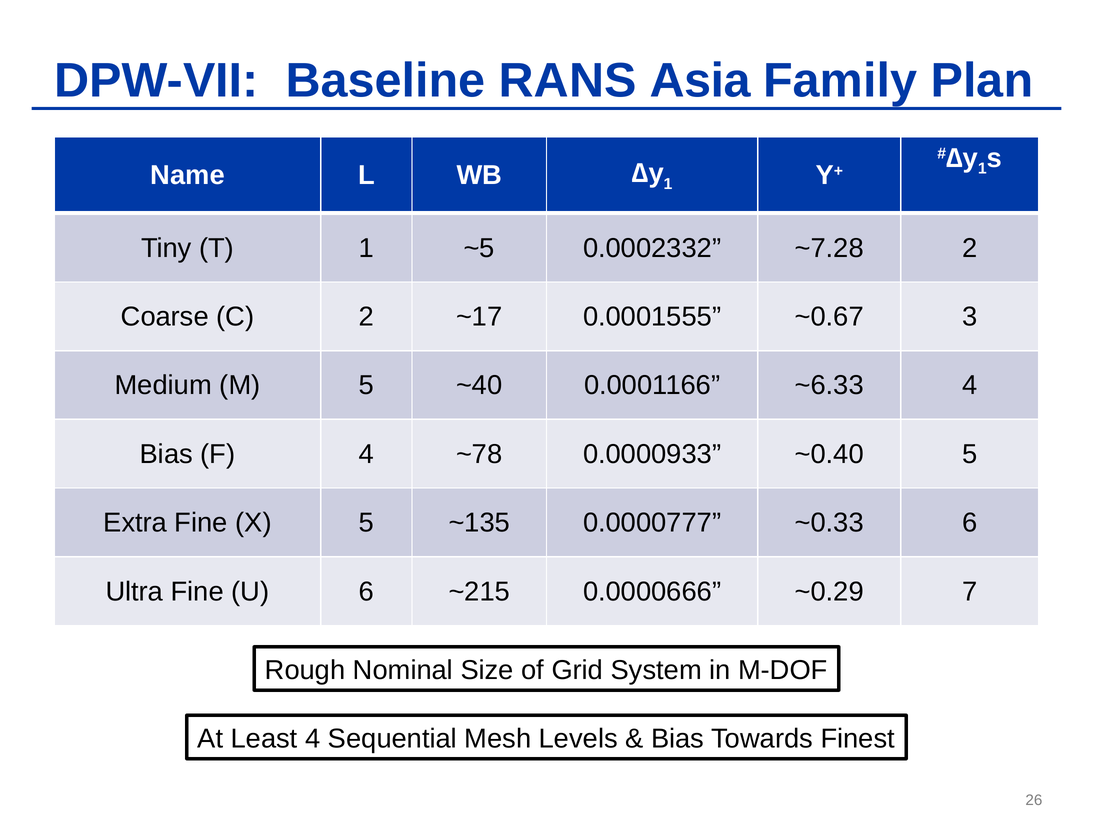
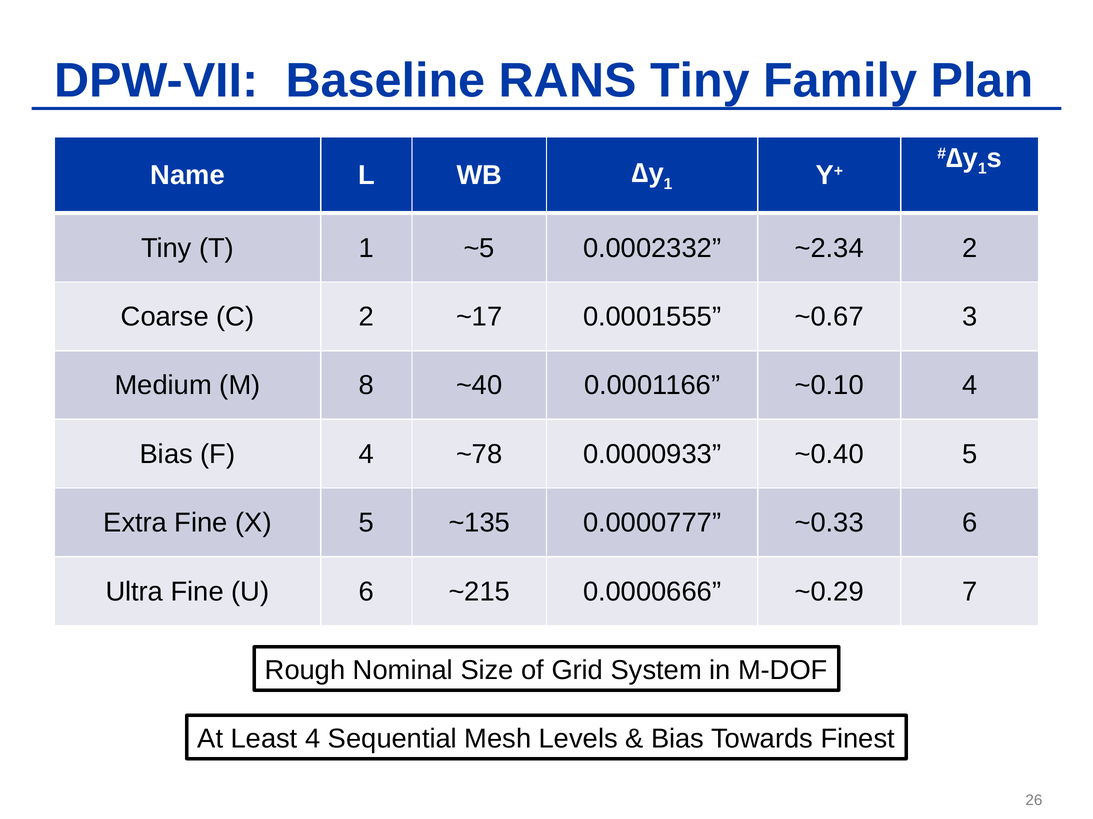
RANS Asia: Asia -> Tiny
~7.28: ~7.28 -> ~2.34
M 5: 5 -> 8
~6.33: ~6.33 -> ~0.10
